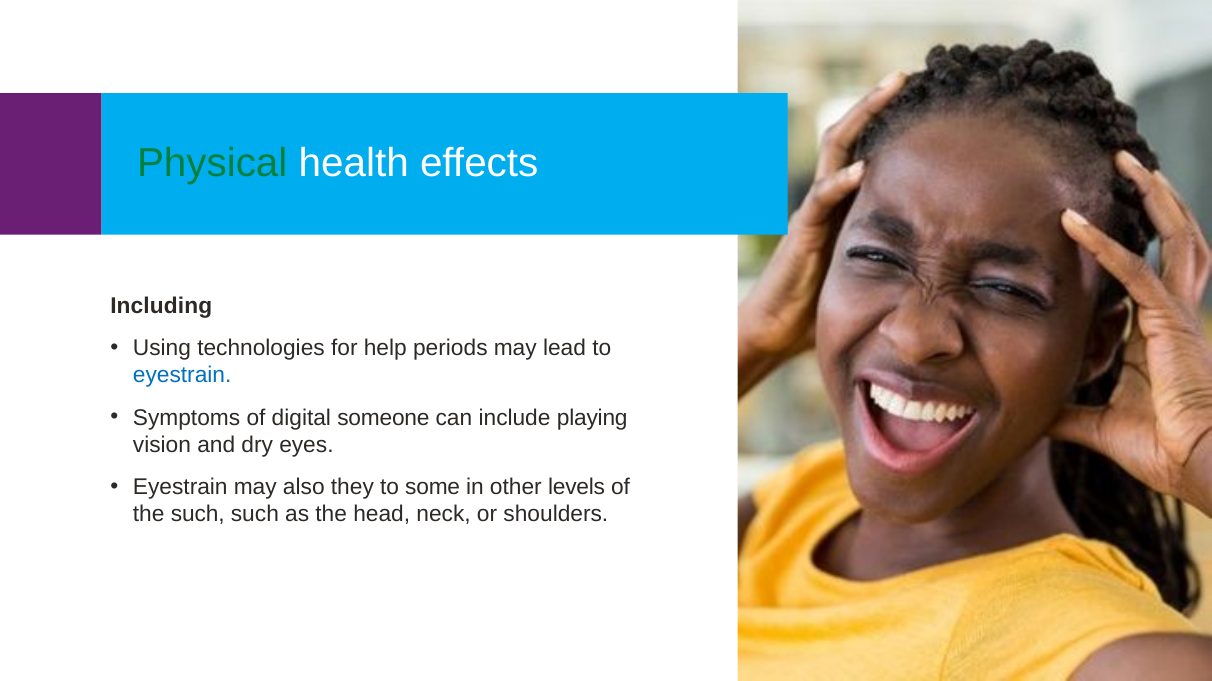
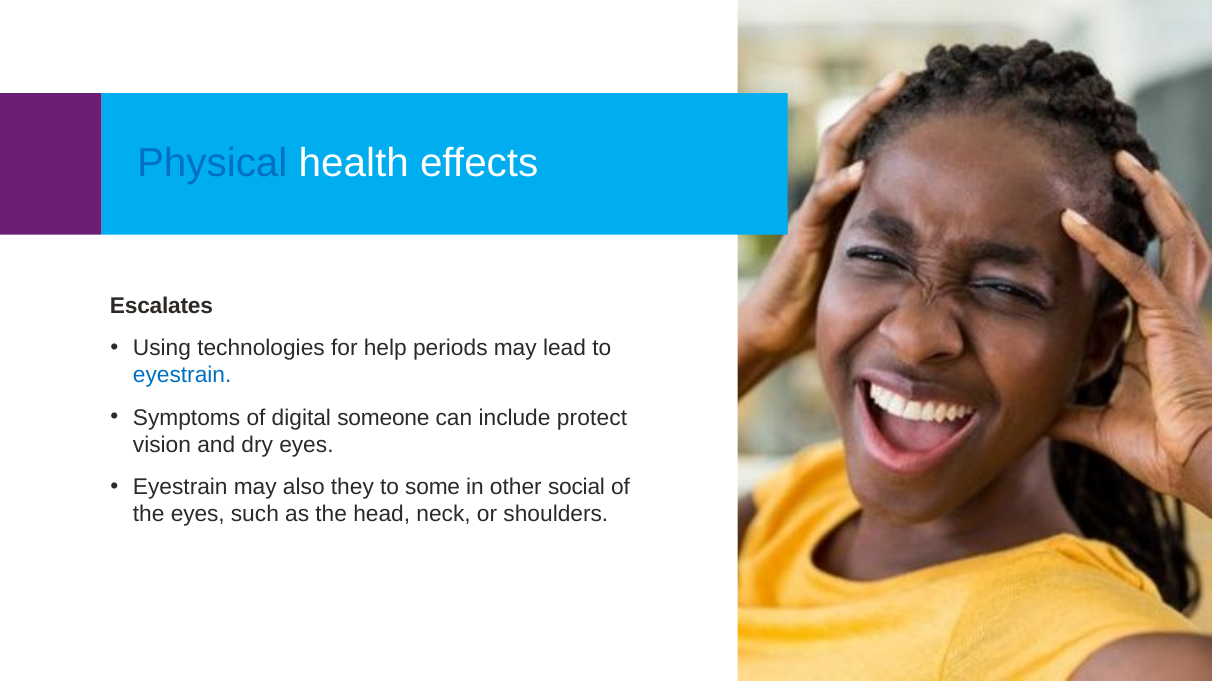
Physical colour: green -> blue
Including: Including -> Escalates
playing: playing -> protect
levels: levels -> social
the such: such -> eyes
